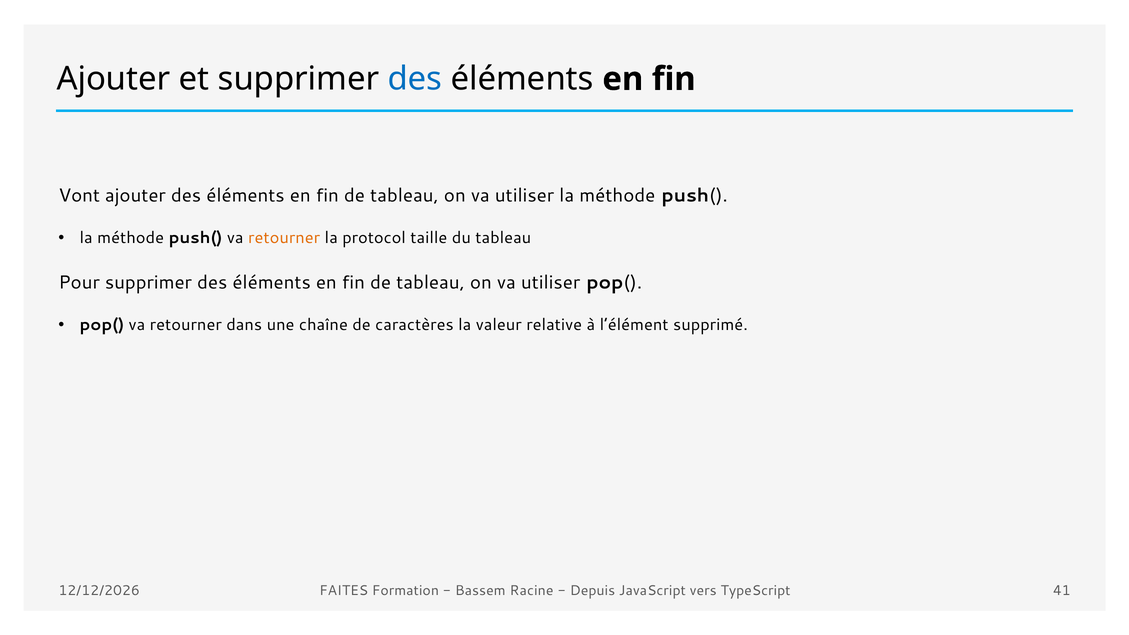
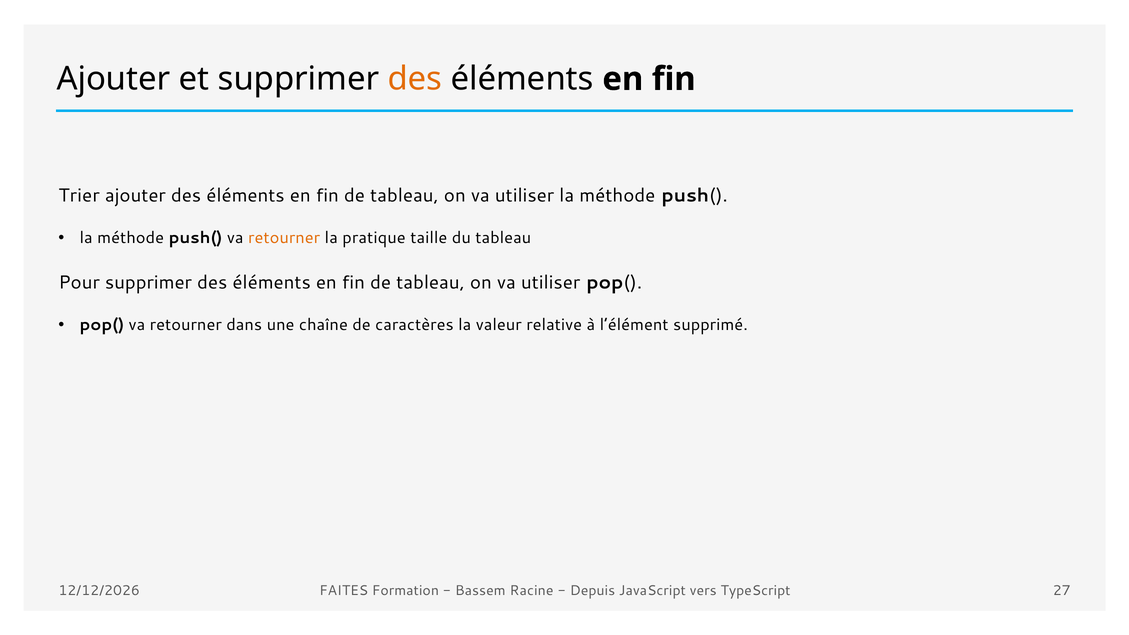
des at (415, 79) colour: blue -> orange
Vont: Vont -> Trier
protocol: protocol -> pratique
41: 41 -> 27
